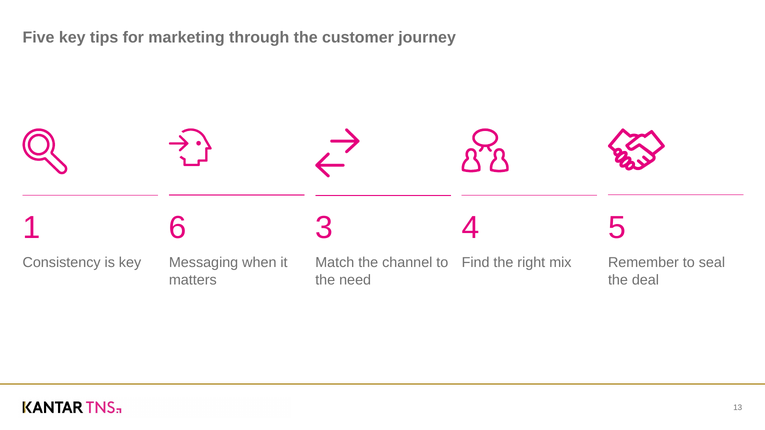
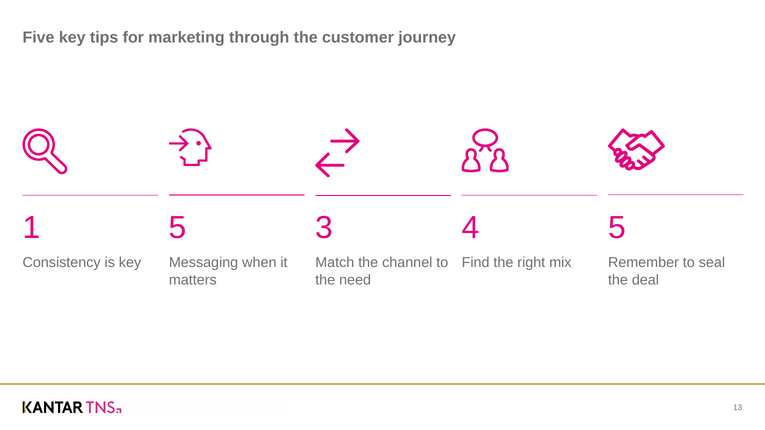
1 6: 6 -> 5
